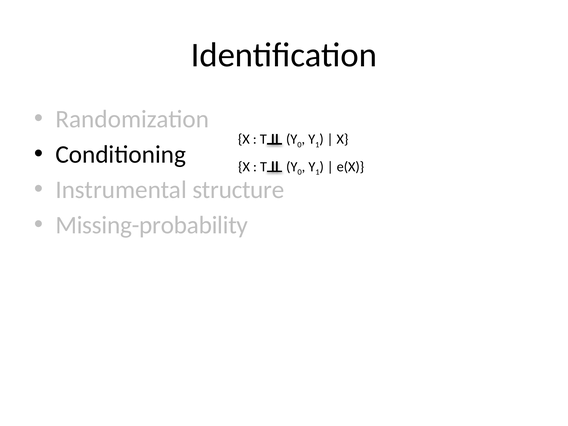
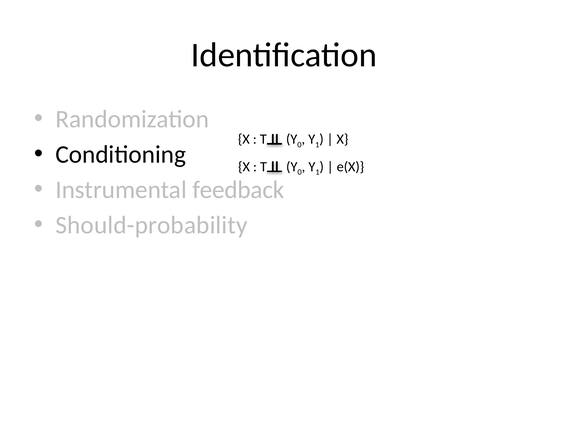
structure: structure -> feedback
Missing-probability: Missing-probability -> Should-probability
